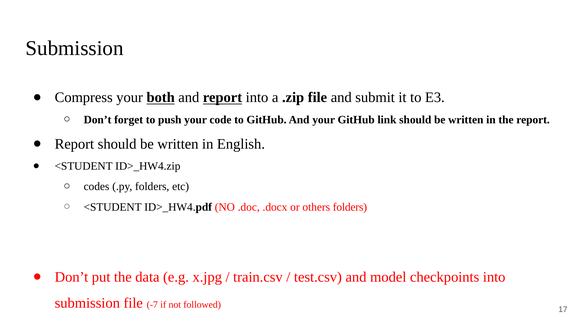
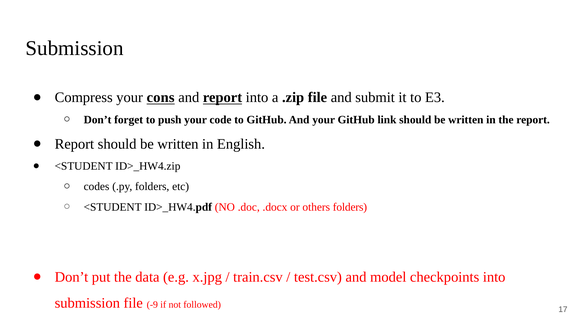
both: both -> cons
-7: -7 -> -9
